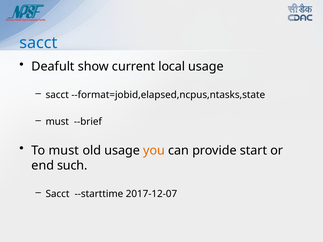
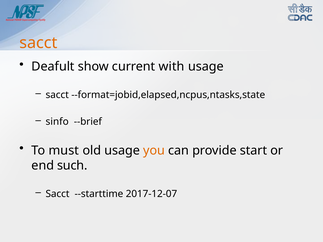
sacct at (38, 43) colour: blue -> orange
local: local -> with
must at (57, 122): must -> sinfo
